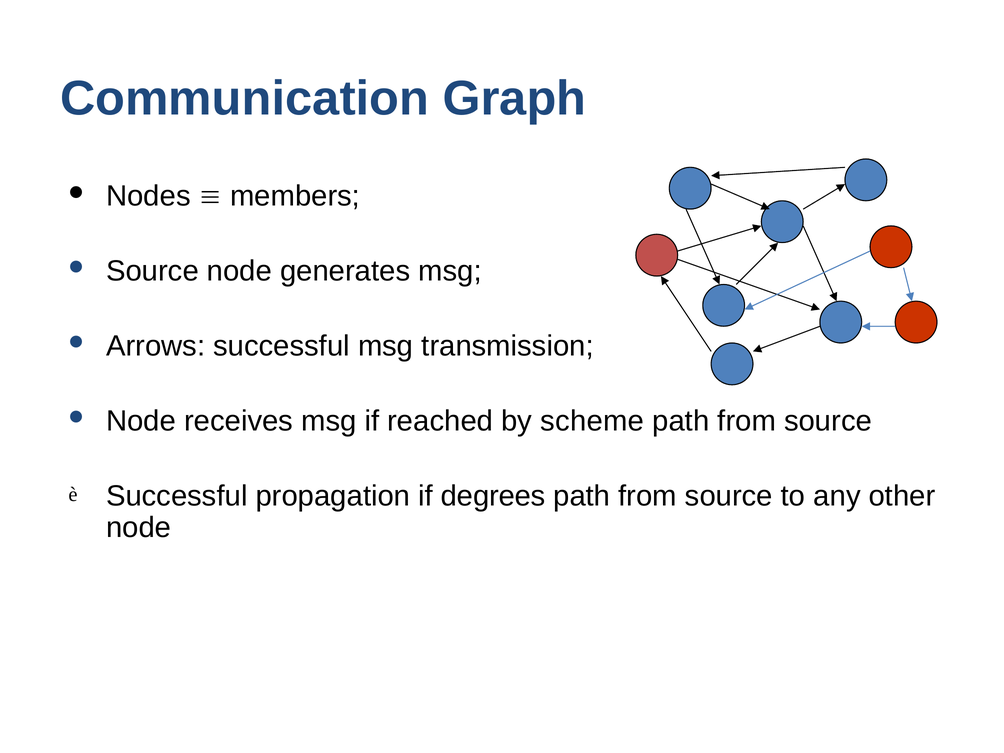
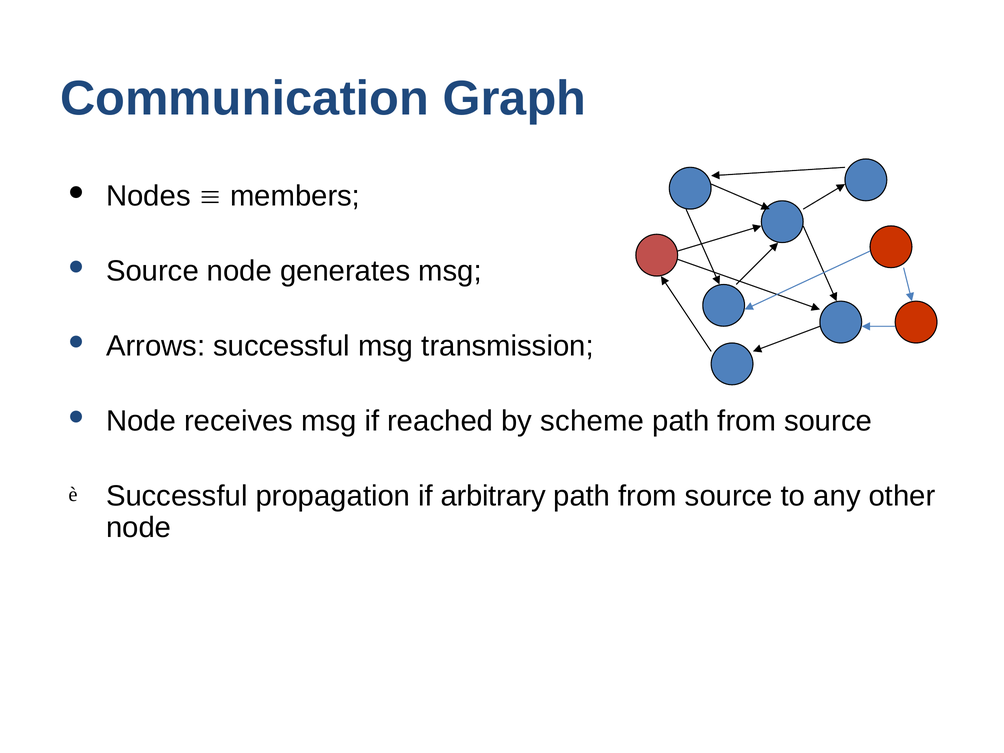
degrees: degrees -> arbitrary
